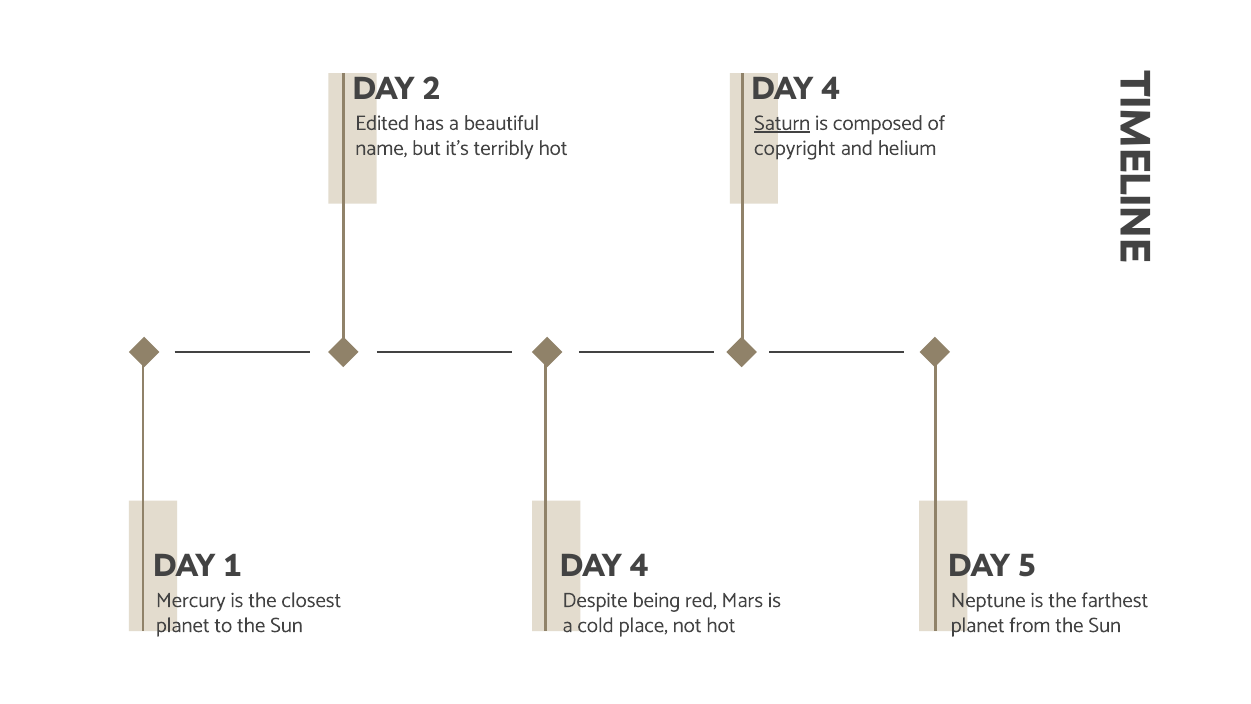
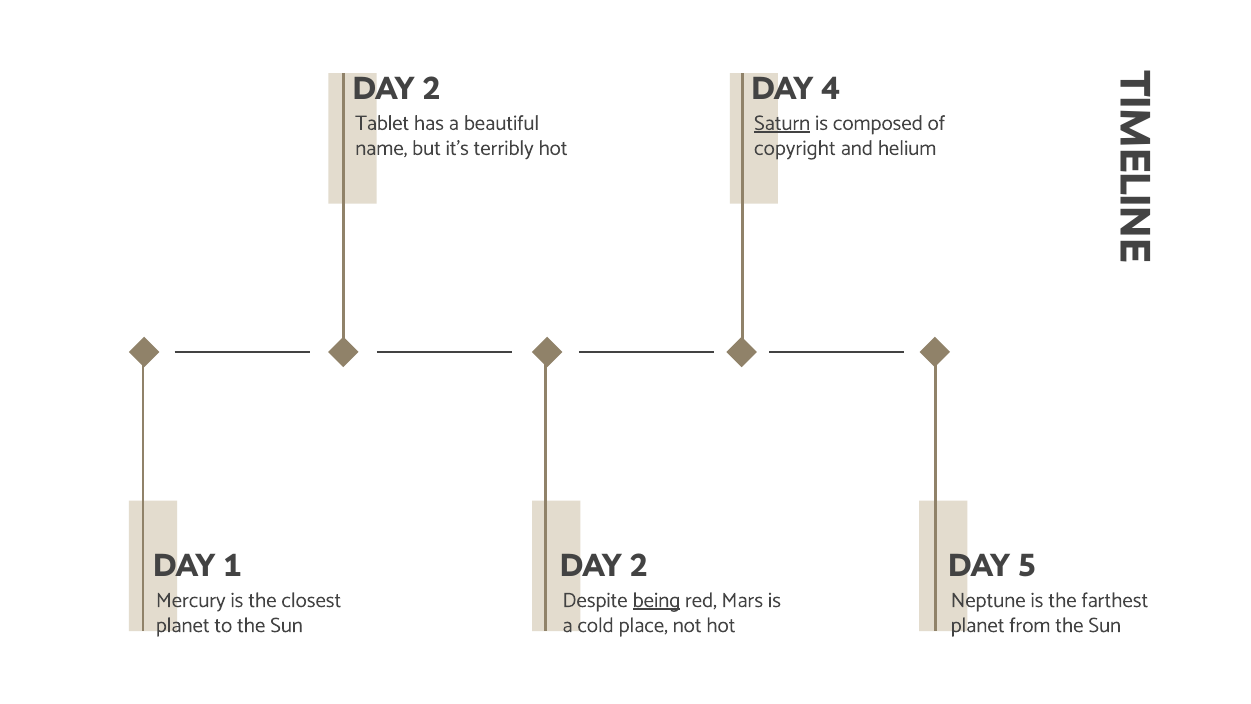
Edited: Edited -> Tablet
4 at (639, 566): 4 -> 2
being underline: none -> present
